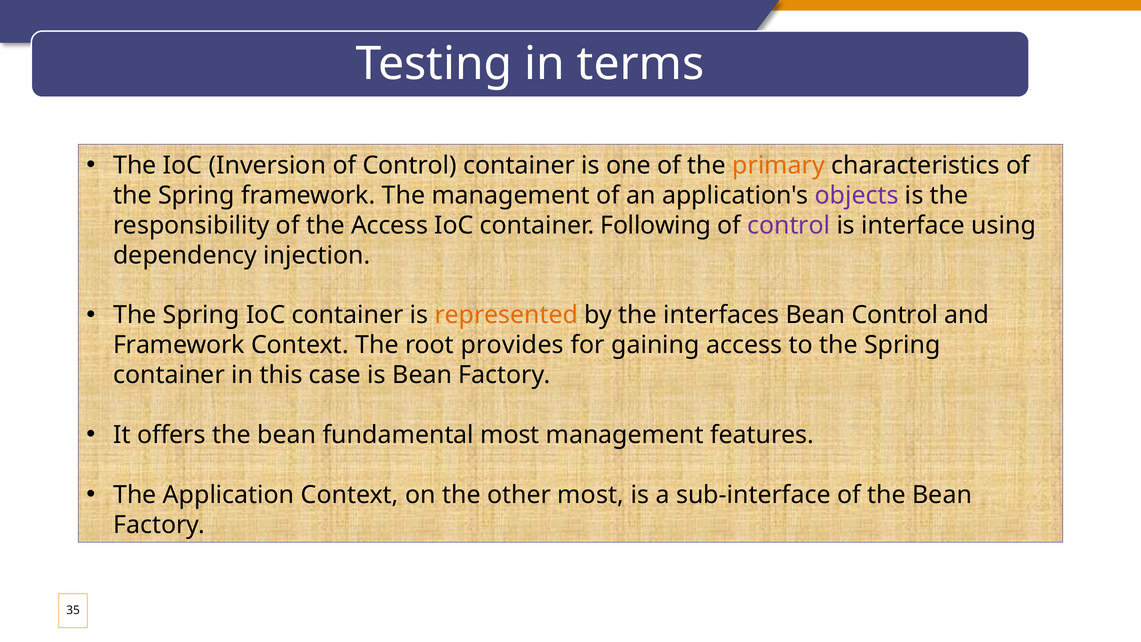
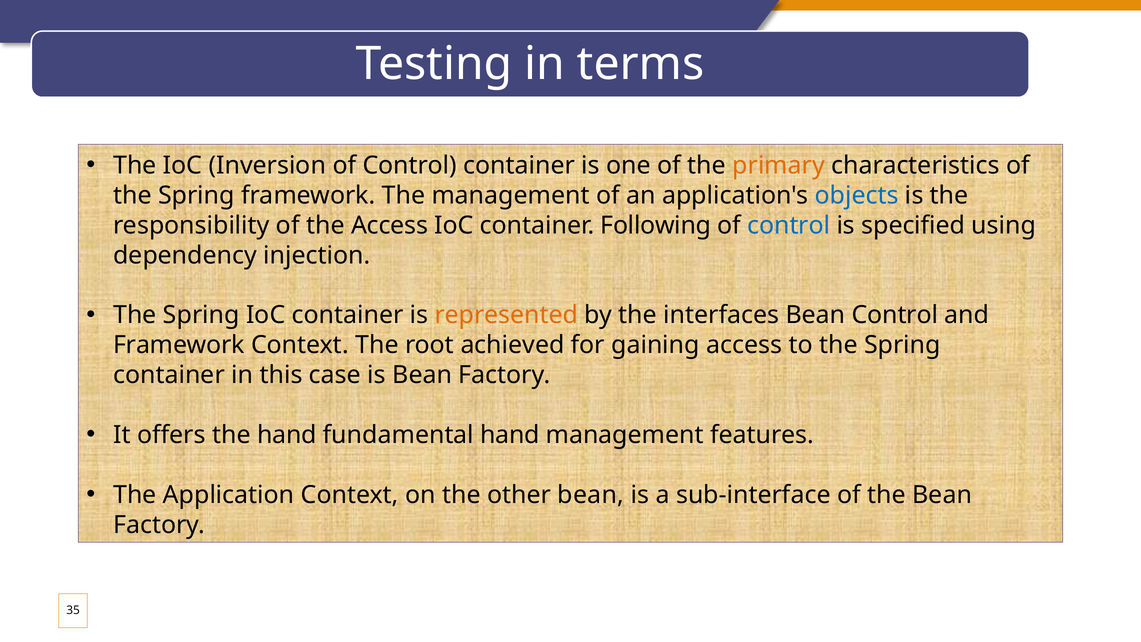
objects colour: purple -> blue
control at (789, 225) colour: purple -> blue
interface: interface -> specified
provides: provides -> achieved
offers the bean: bean -> hand
fundamental most: most -> hand
other most: most -> bean
